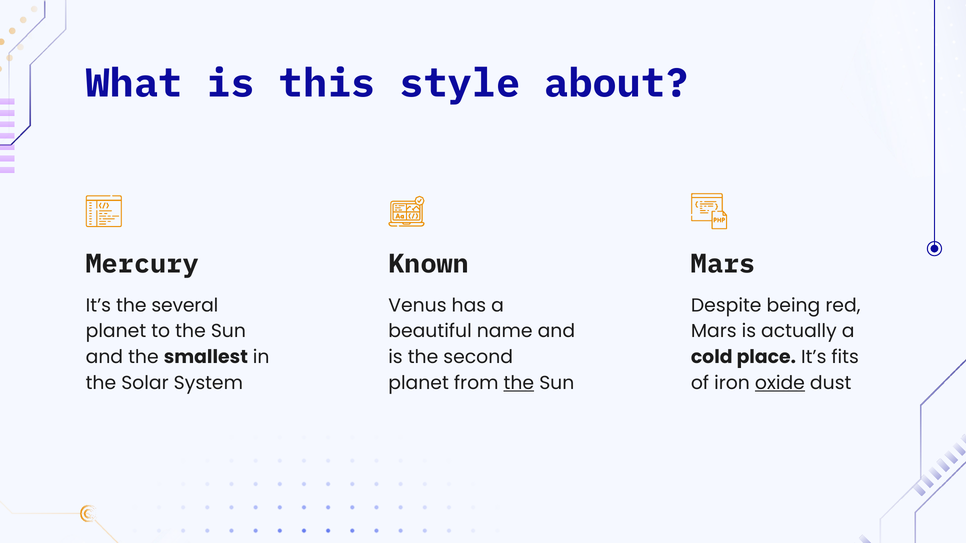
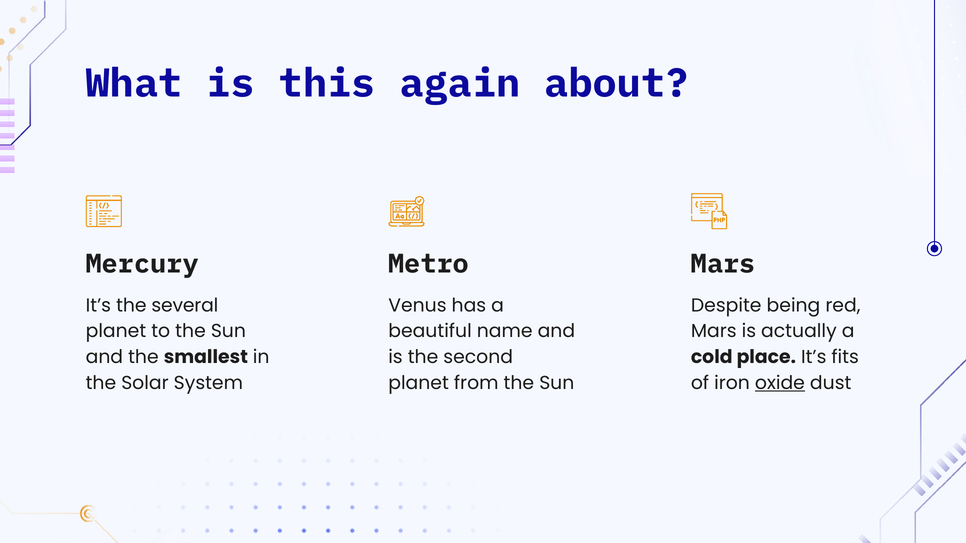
style: style -> again
Known: Known -> Metro
the at (519, 383) underline: present -> none
